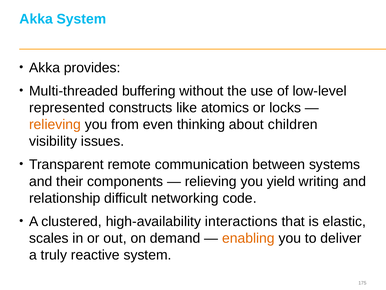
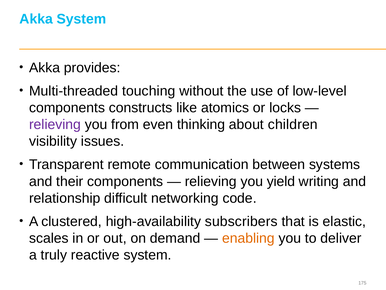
buffering: buffering -> touching
represented at (67, 108): represented -> components
relieving at (55, 124) colour: orange -> purple
interactions: interactions -> subscribers
